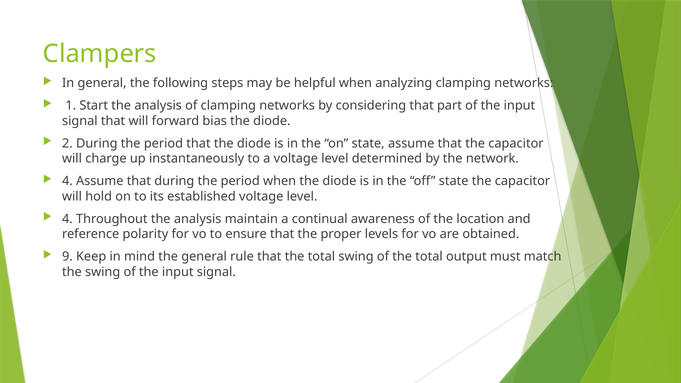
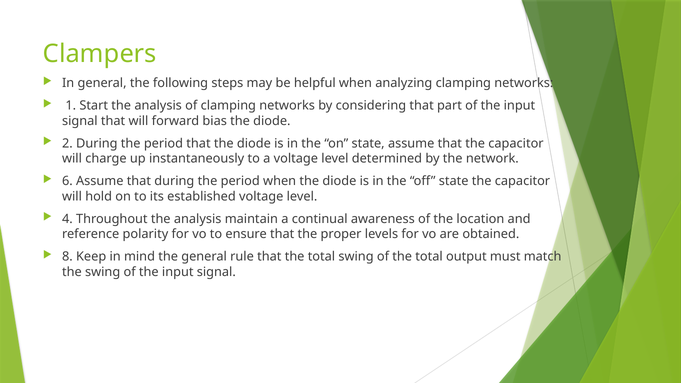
4 at (67, 181): 4 -> 6
9: 9 -> 8
